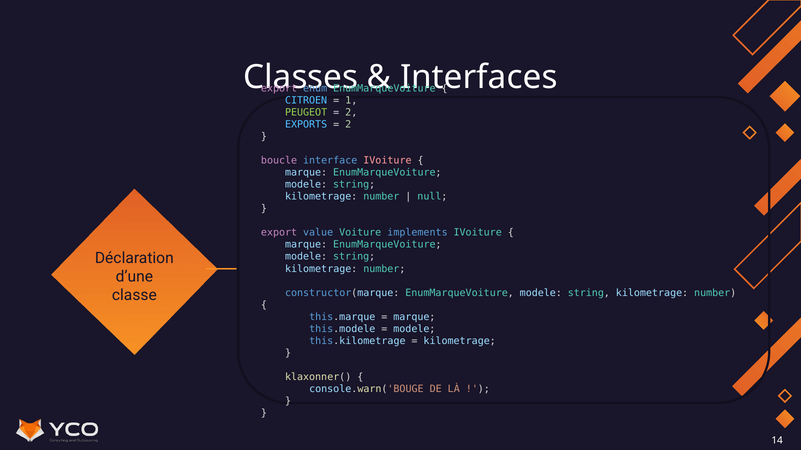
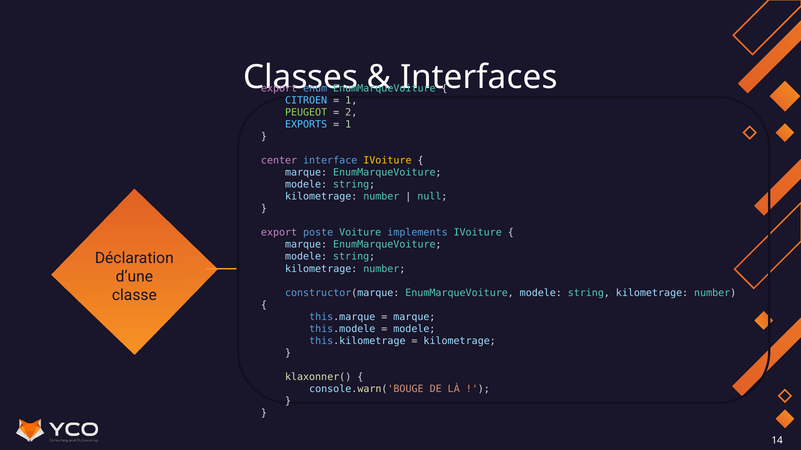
2 at (348, 125): 2 -> 1
boucle: boucle -> center
IVoiture at (387, 161) colour: pink -> yellow
value: value -> poste
